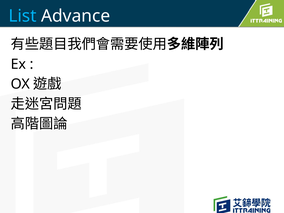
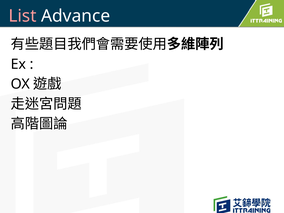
List colour: light blue -> pink
